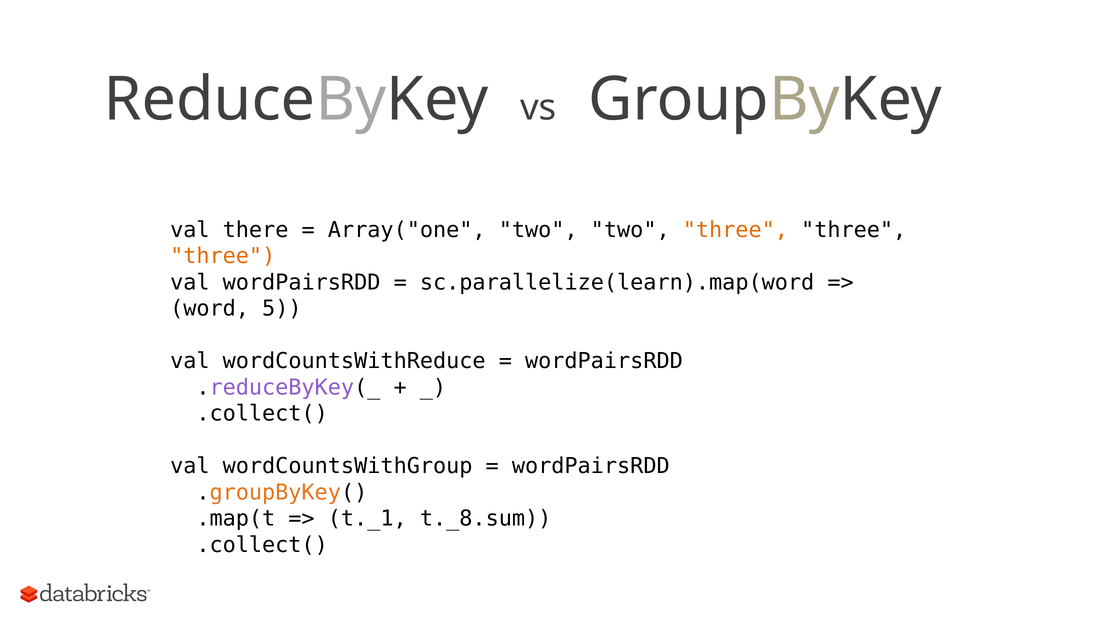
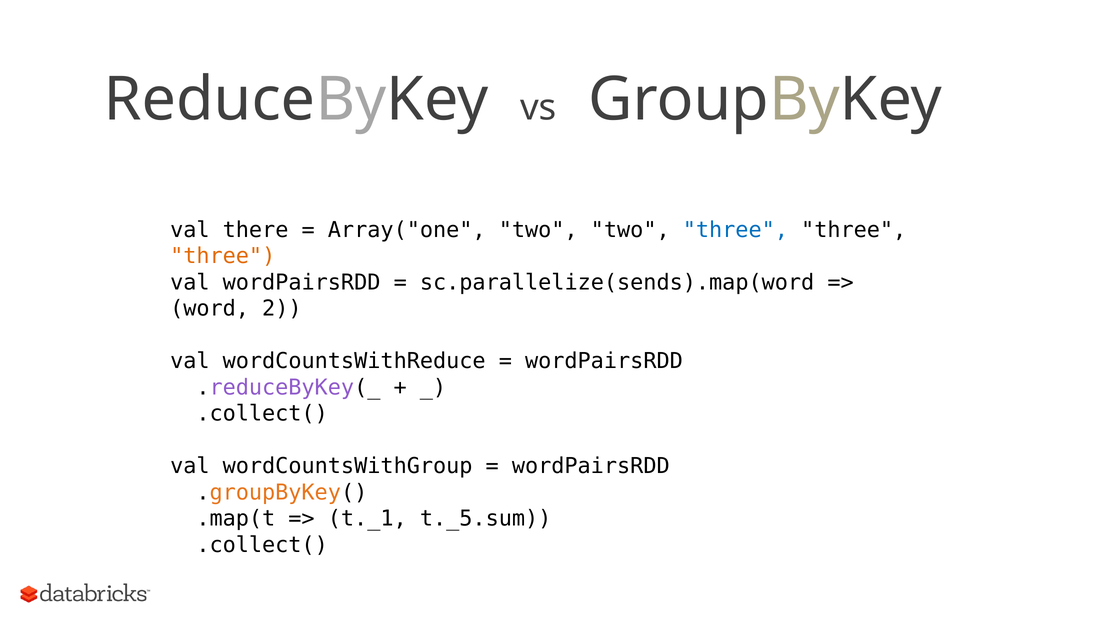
three at (735, 230) colour: orange -> blue
sc.parallelize(learn).map(word: sc.parallelize(learn).map(word -> sc.parallelize(sends).map(word
5: 5 -> 2
t._8.sum: t._8.sum -> t._5.sum
